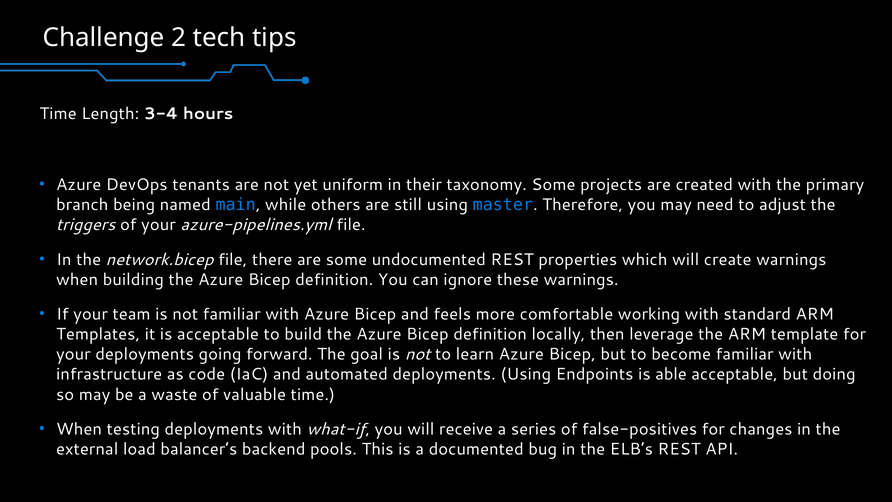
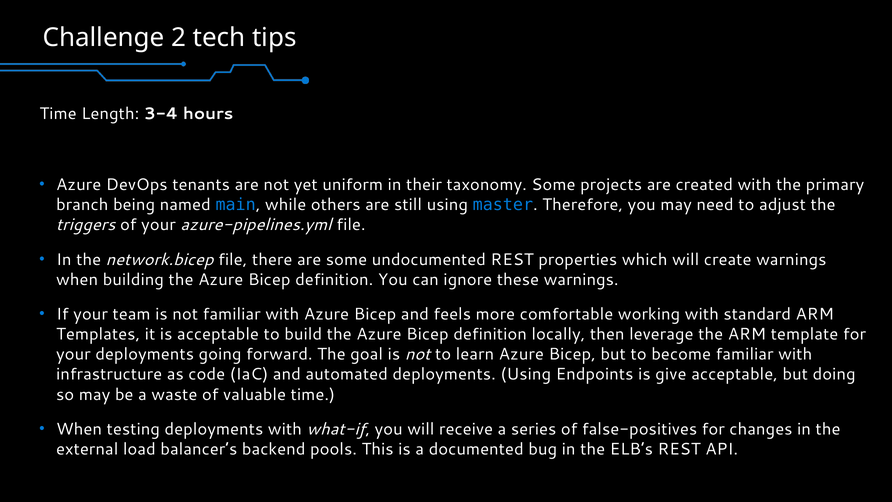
able: able -> give
